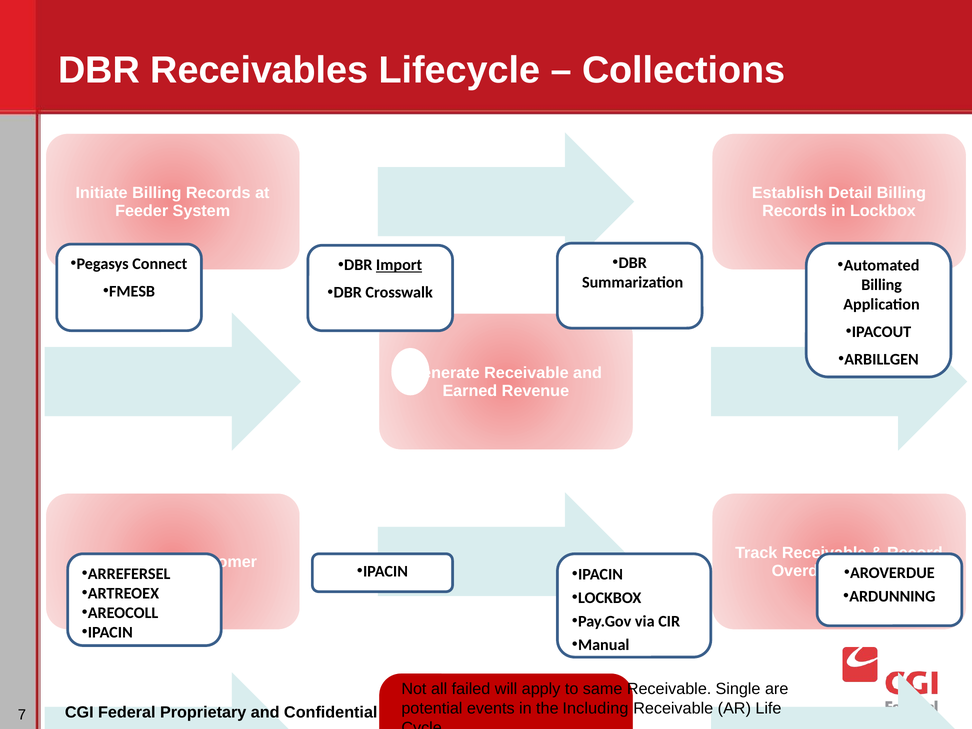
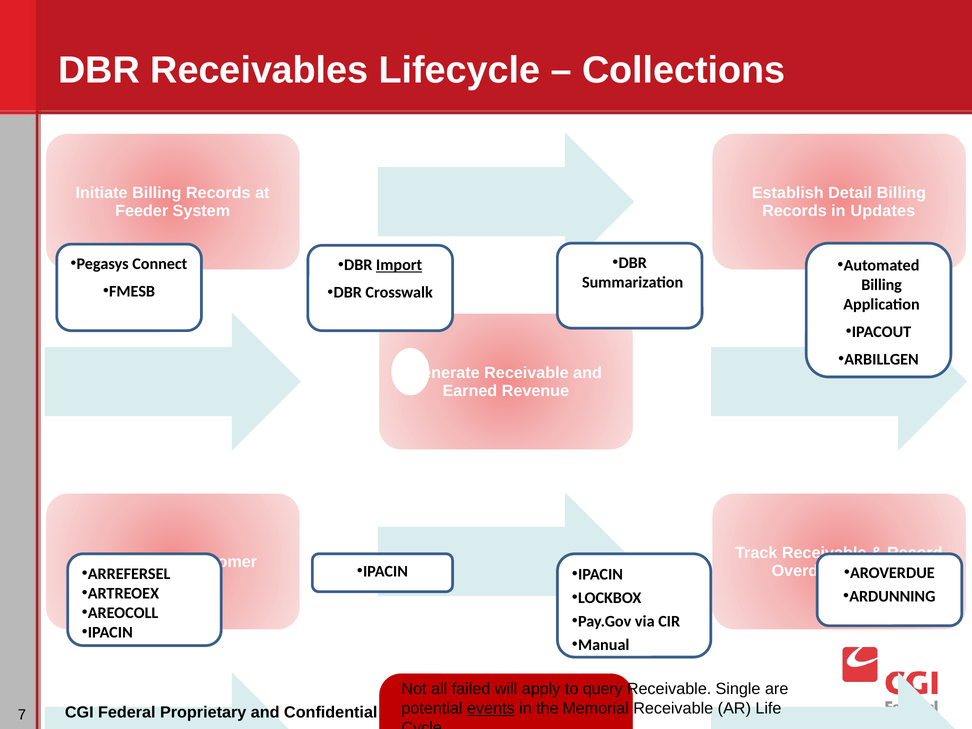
in Lockbox: Lockbox -> Updates
same: same -> query
events underline: none -> present
Including: Including -> Memorial
